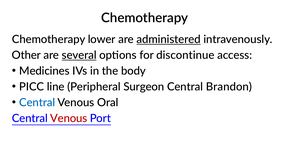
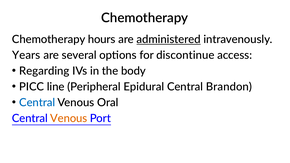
lower: lower -> hours
Other: Other -> Years
several underline: present -> none
Medicines: Medicines -> Regarding
Surgeon: Surgeon -> Epidural
Venous at (69, 118) colour: red -> orange
